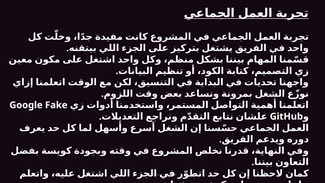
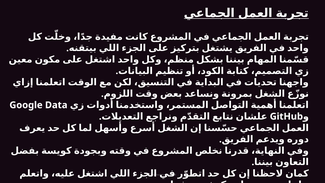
Fake: Fake -> Data
